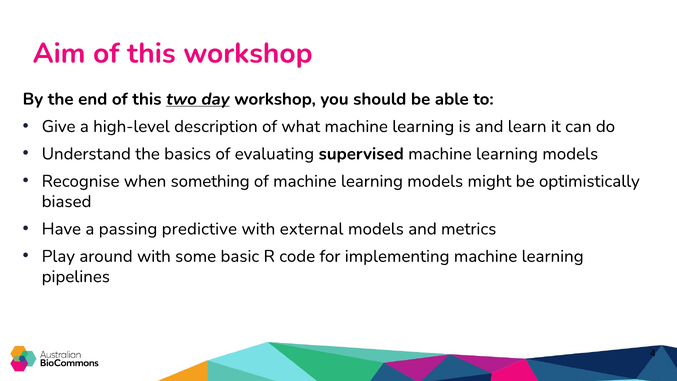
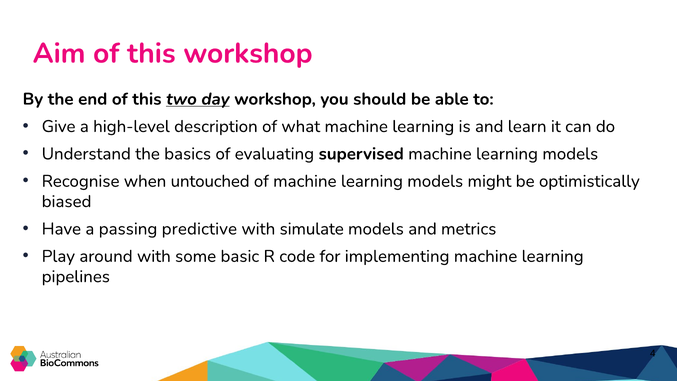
something: something -> untouched
external: external -> simulate
